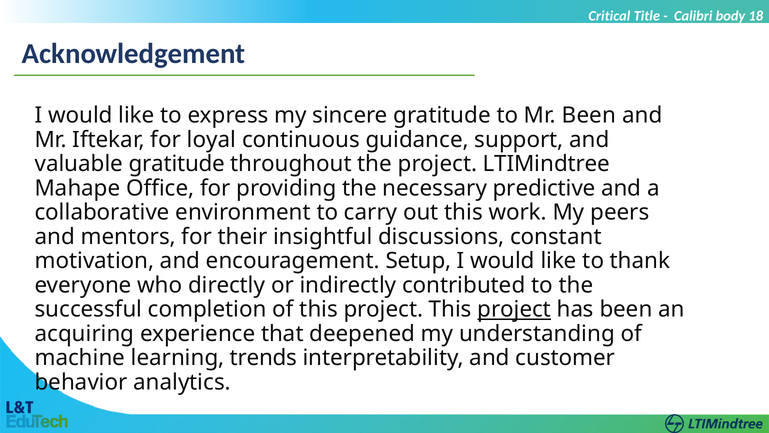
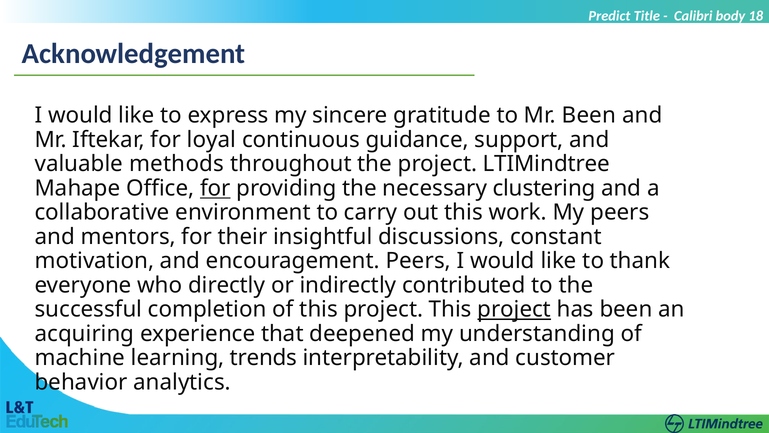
Critical: Critical -> Predict
valuable gratitude: gratitude -> methods
for at (215, 188) underline: none -> present
predictive: predictive -> clustering
encouragement Setup: Setup -> Peers
